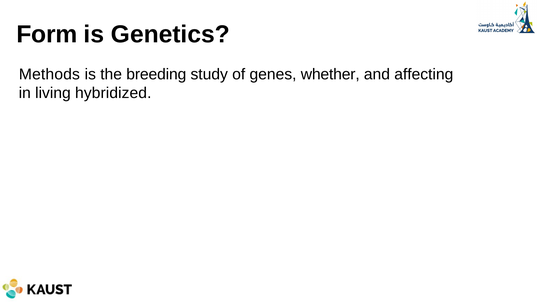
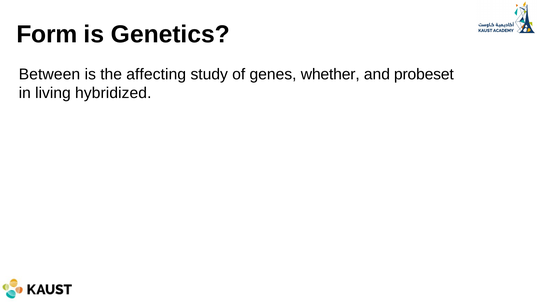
Methods: Methods -> Between
breeding: breeding -> affecting
affecting: affecting -> probeset
